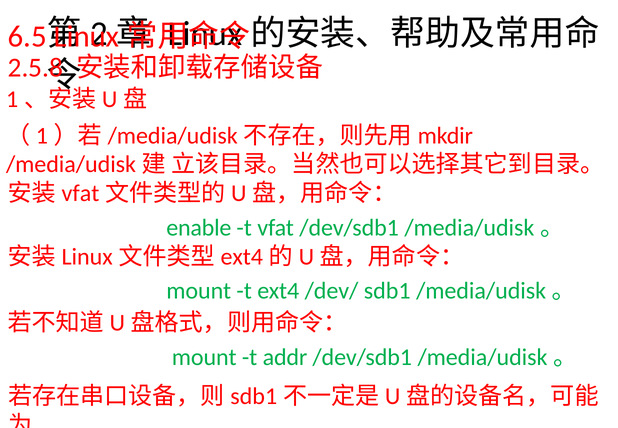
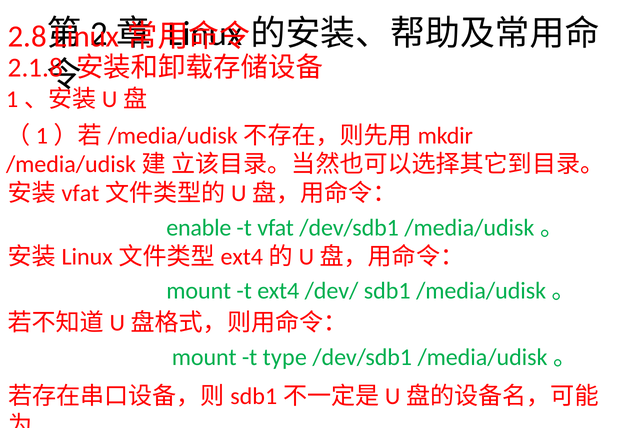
6.5: 6.5 -> 2.8
2.5.8: 2.5.8 -> 2.1.8
addr: addr -> type
